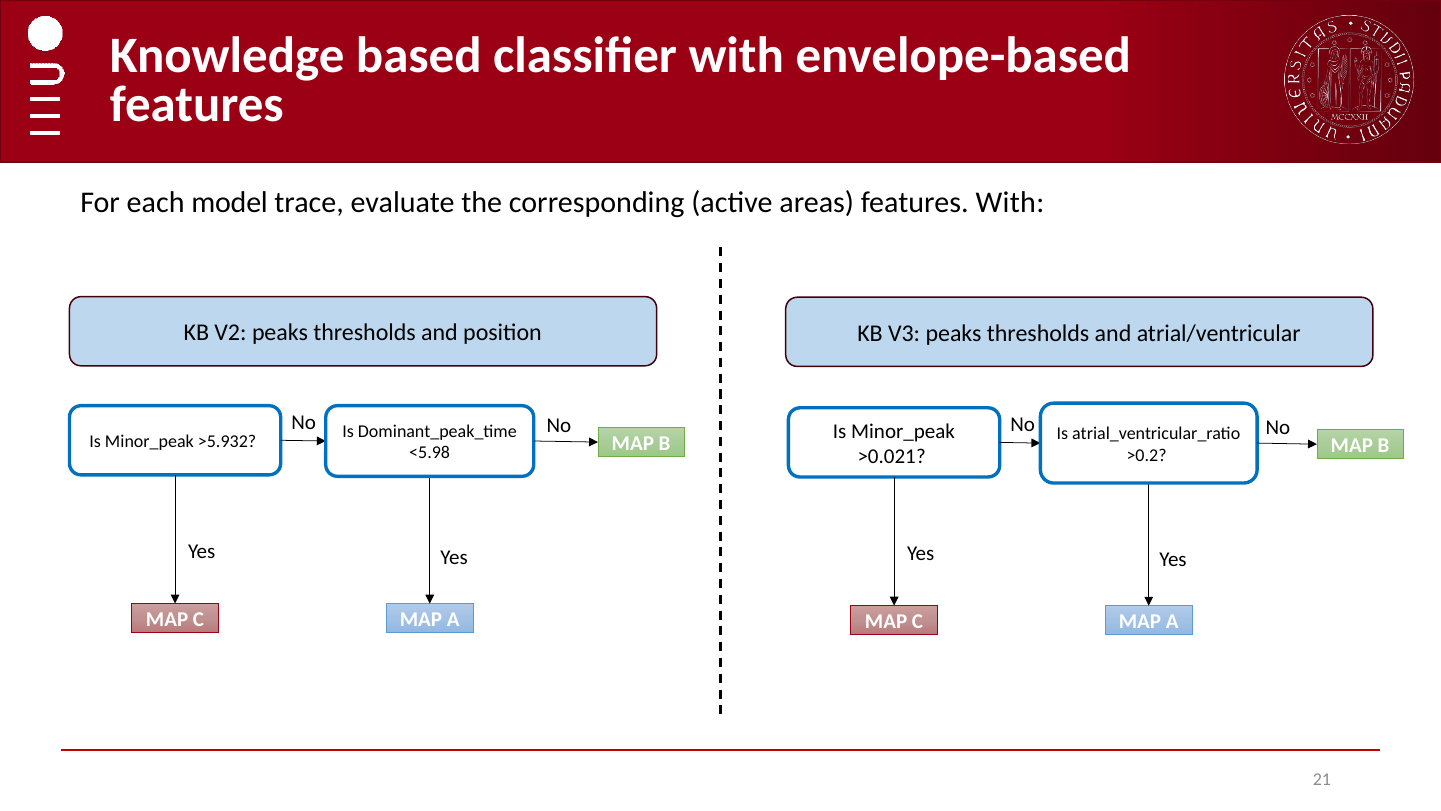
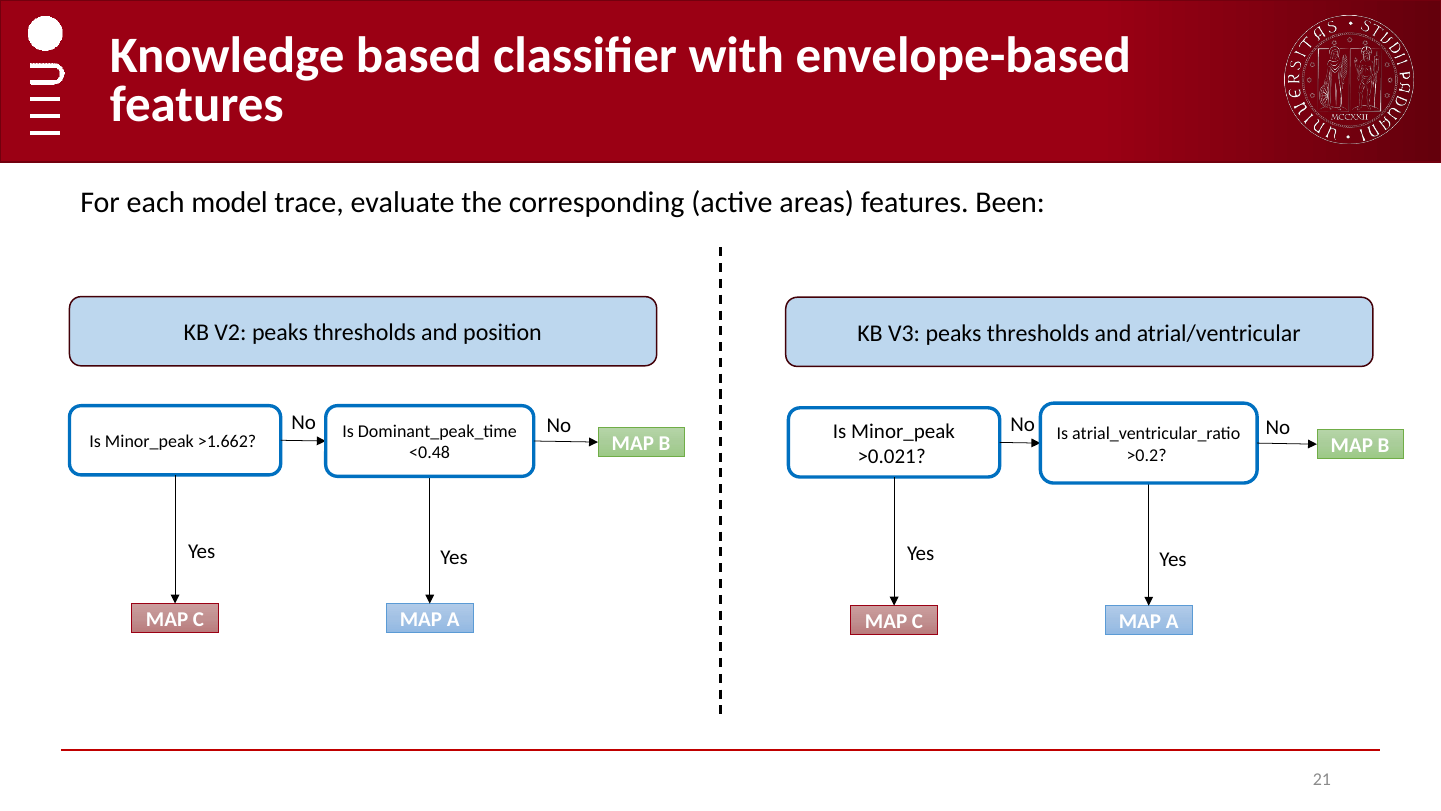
features With: With -> Been
>5.932: >5.932 -> >1.662
<5.98: <5.98 -> <0.48
